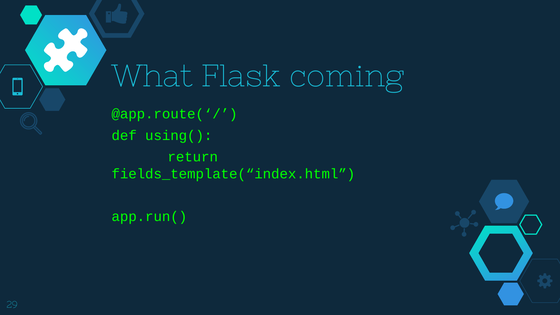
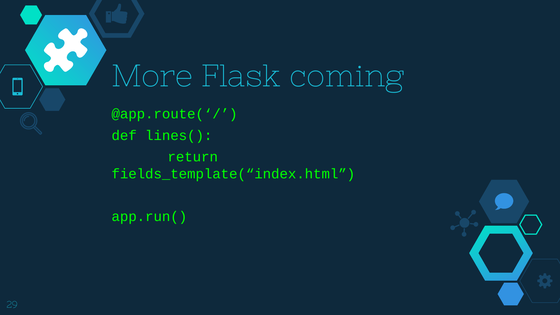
What: What -> More
using(: using( -> lines(
